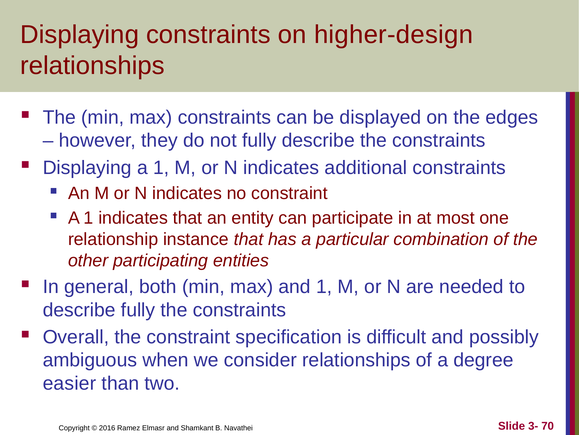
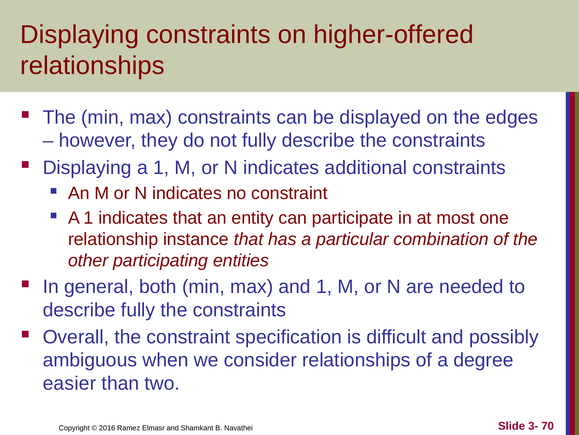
higher-design: higher-design -> higher-offered
